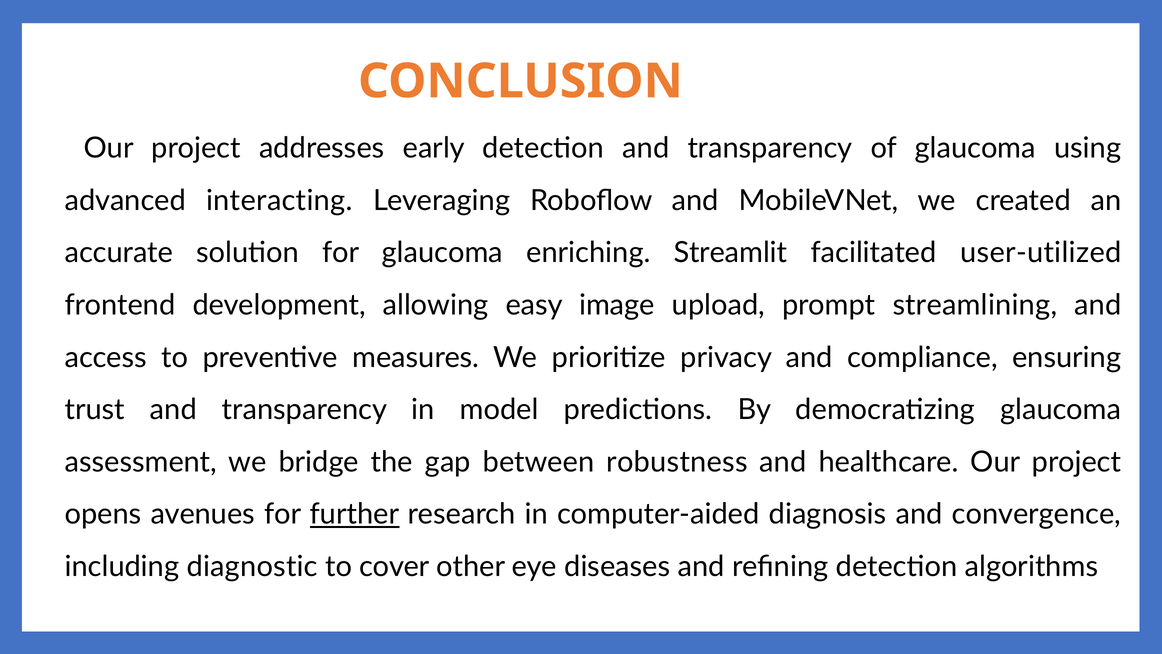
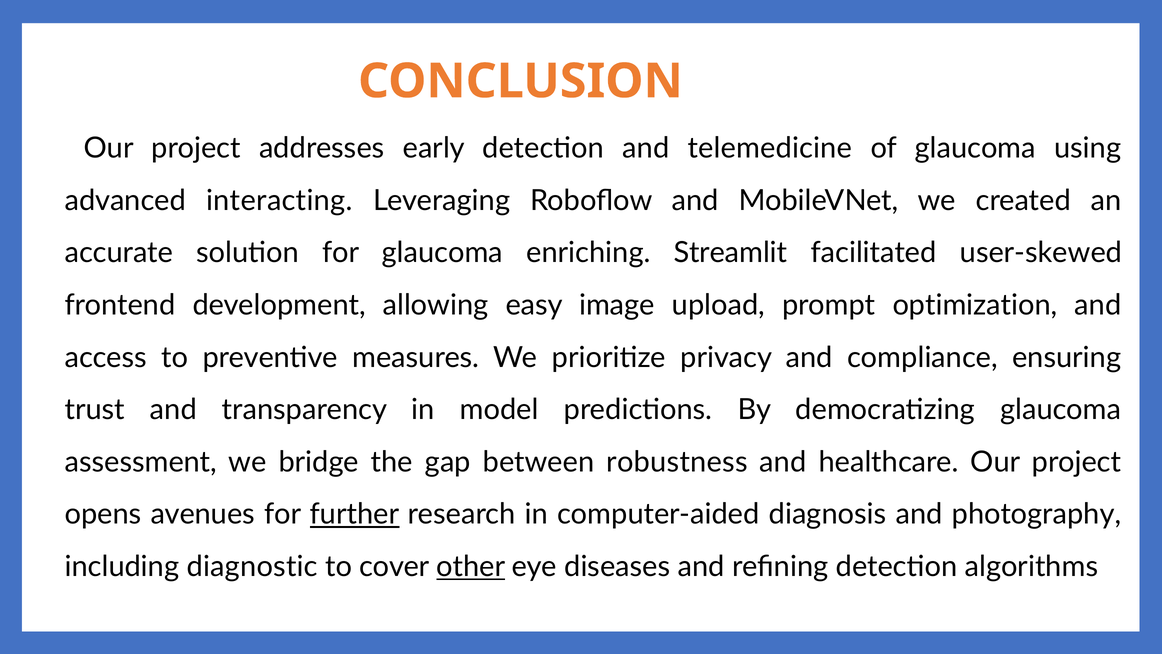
detection and transparency: transparency -> telemedicine
user-utilized: user-utilized -> user-skewed
streamlining: streamlining -> optimization
convergence: convergence -> photography
other underline: none -> present
